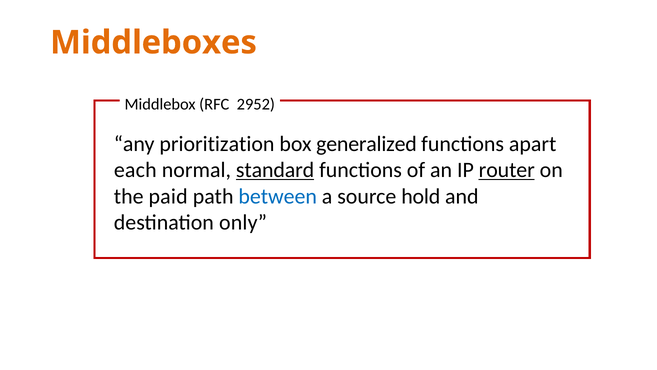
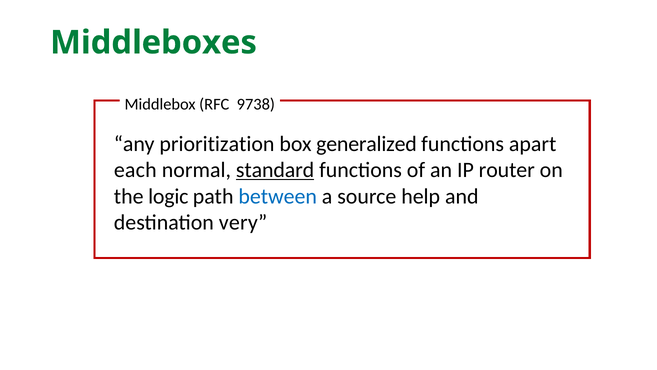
Middleboxes colour: orange -> green
2952: 2952 -> 9738
router underline: present -> none
paid: paid -> logic
hold: hold -> help
only: only -> very
